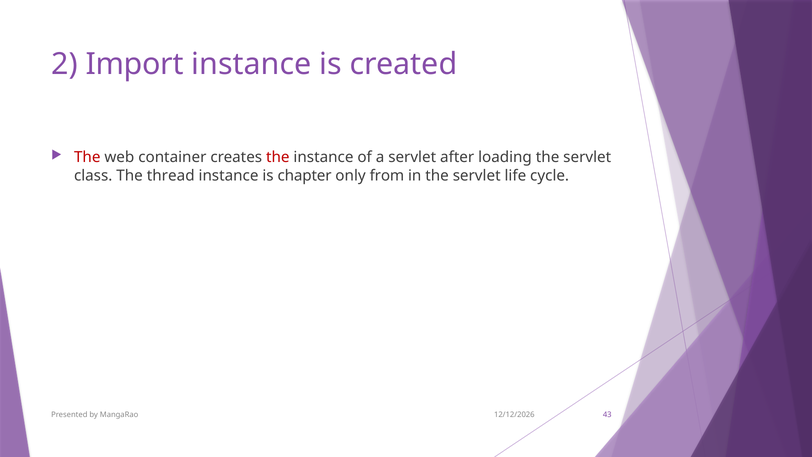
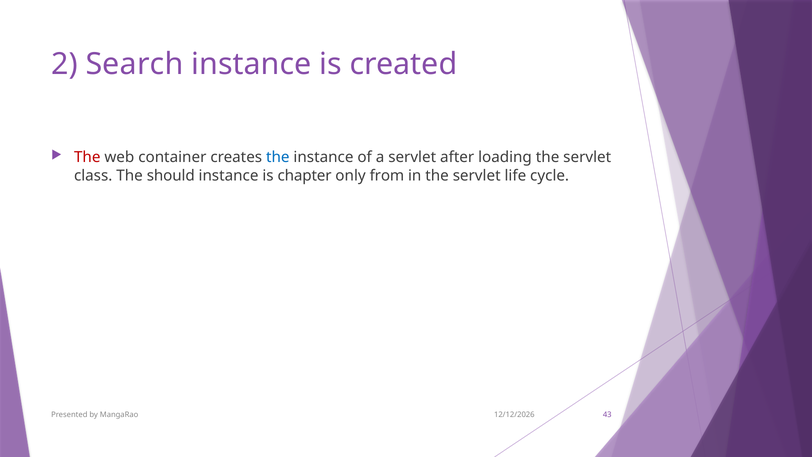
Import: Import -> Search
the at (278, 157) colour: red -> blue
thread: thread -> should
